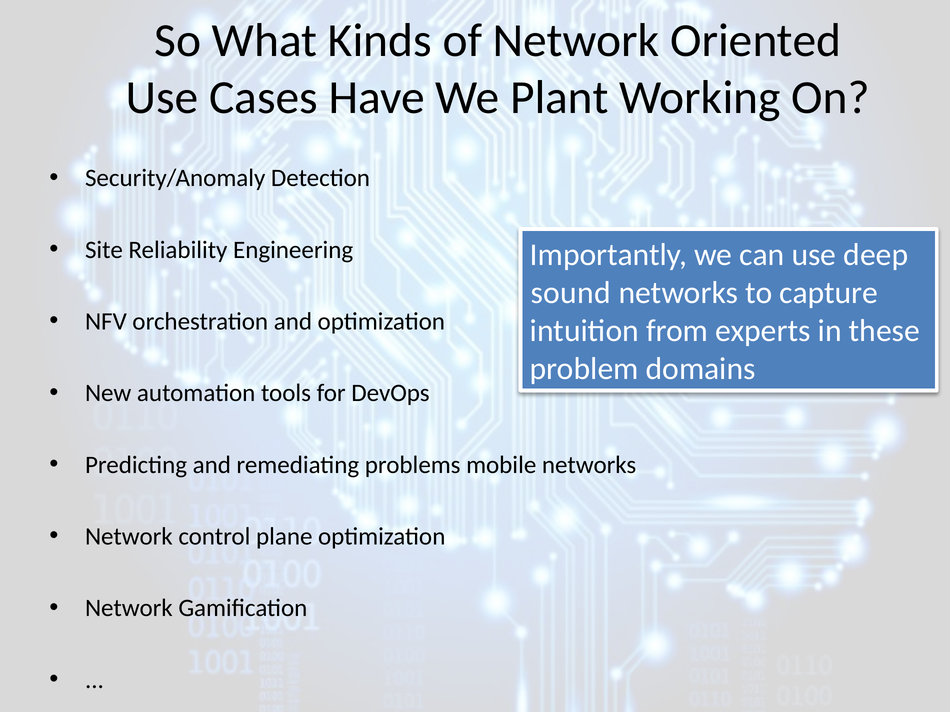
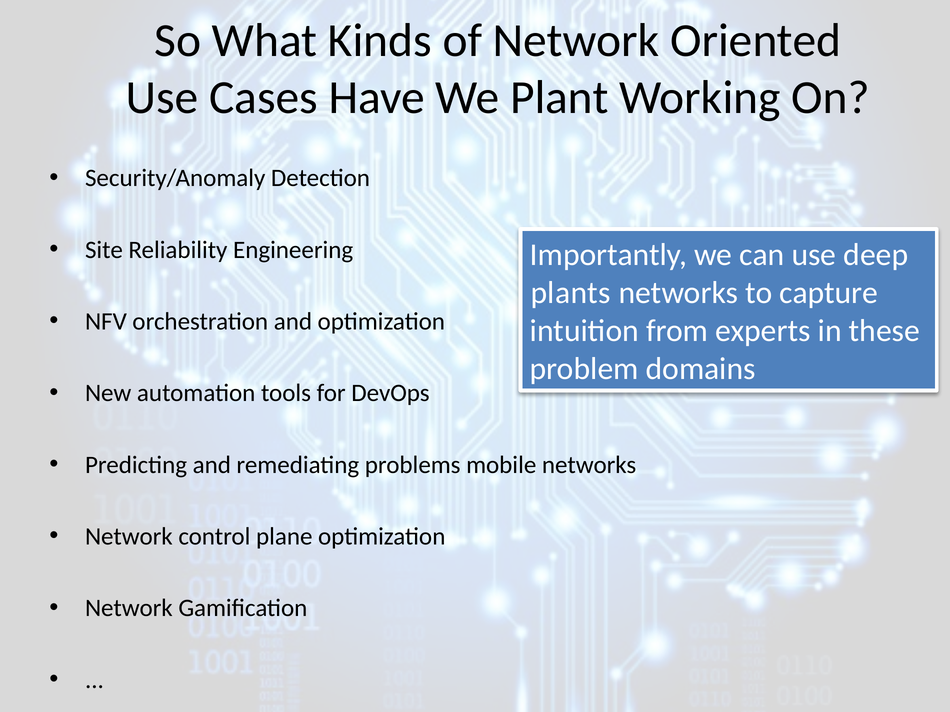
sound: sound -> plants
